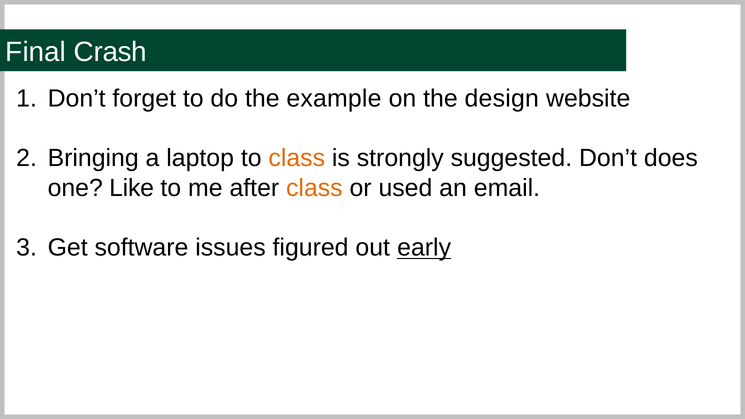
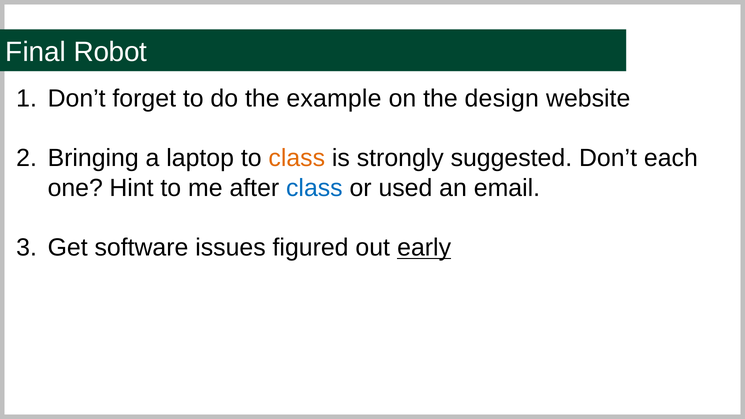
Crash: Crash -> Robot
does: does -> each
Like: Like -> Hint
class at (314, 188) colour: orange -> blue
